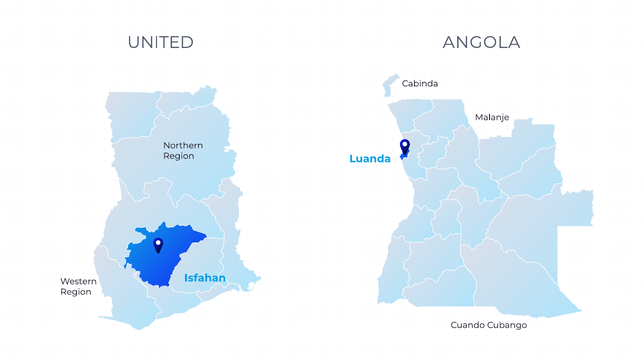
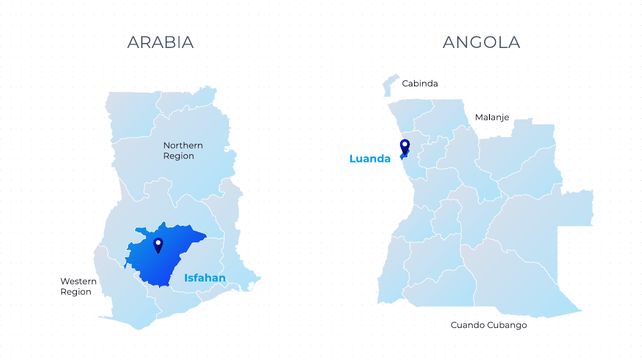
UNITED: UNITED -> ARABIA
